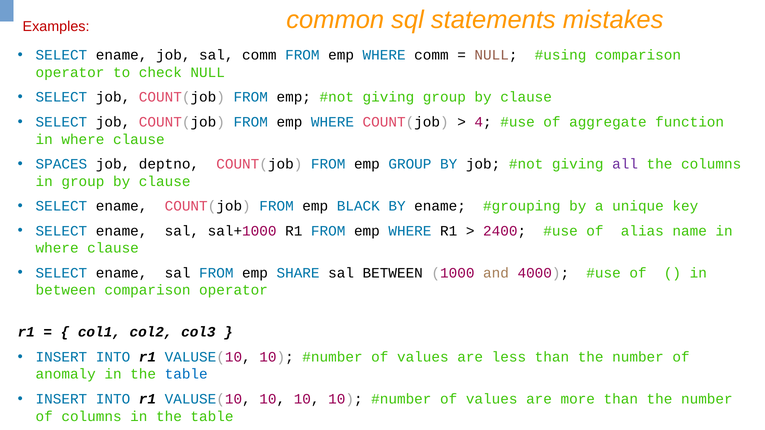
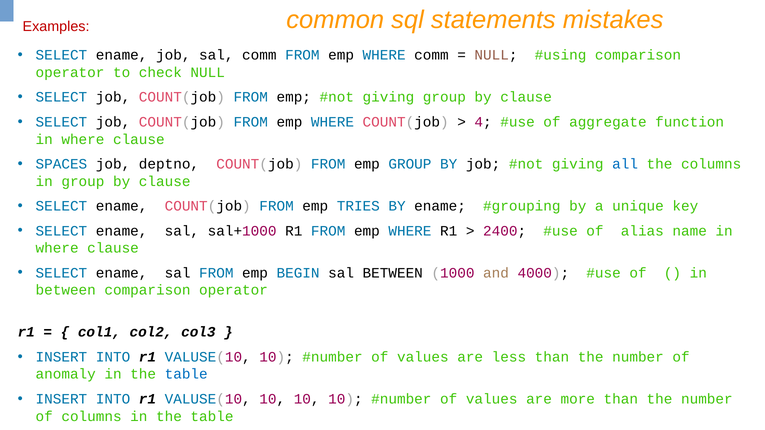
all colour: purple -> blue
BLACK: BLACK -> TRIES
SHARE: SHARE -> BEGIN
